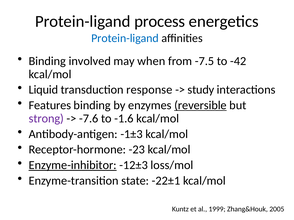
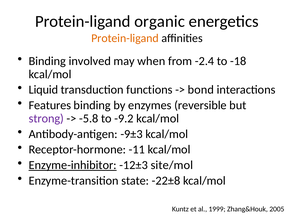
process: process -> organic
Protein-ligand at (125, 38) colour: blue -> orange
-7.5: -7.5 -> -2.4
-42: -42 -> -18
response: response -> functions
study: study -> bond
reversible underline: present -> none
-7.6: -7.6 -> -5.8
-1.6: -1.6 -> -9.2
-1±3: -1±3 -> -9±3
-23: -23 -> -11
loss/mol: loss/mol -> site/mol
-22±1: -22±1 -> -22±8
